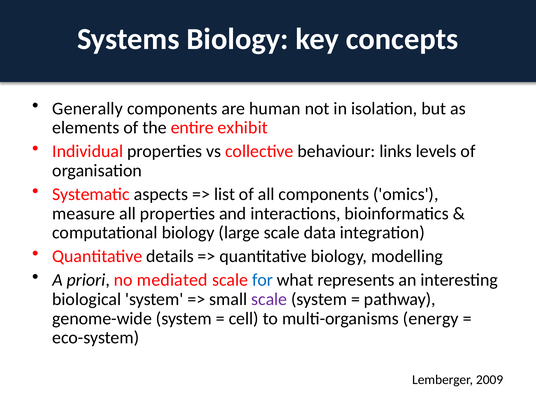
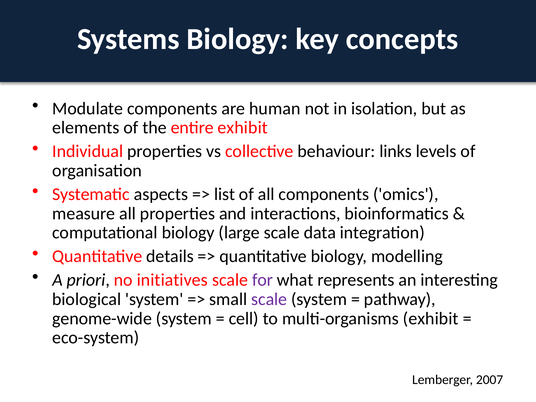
Generally: Generally -> Modulate
mediated: mediated -> initiatives
for colour: blue -> purple
multi-organisms energy: energy -> exhibit
2009: 2009 -> 2007
